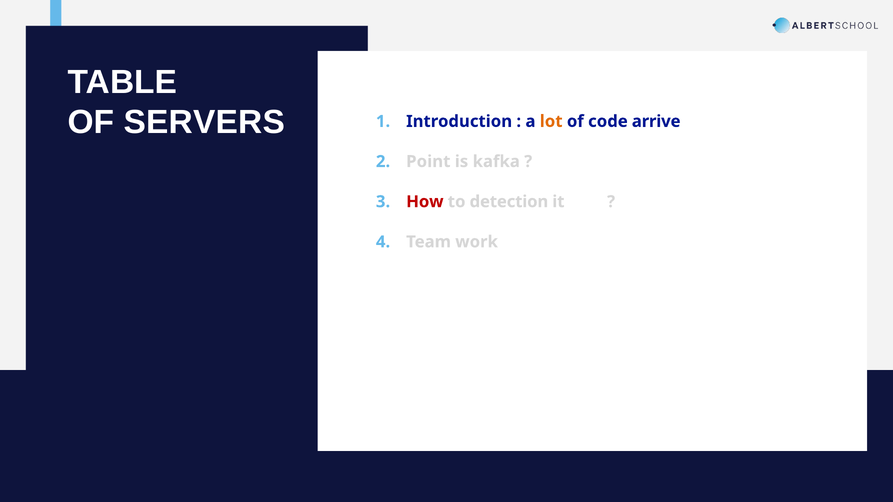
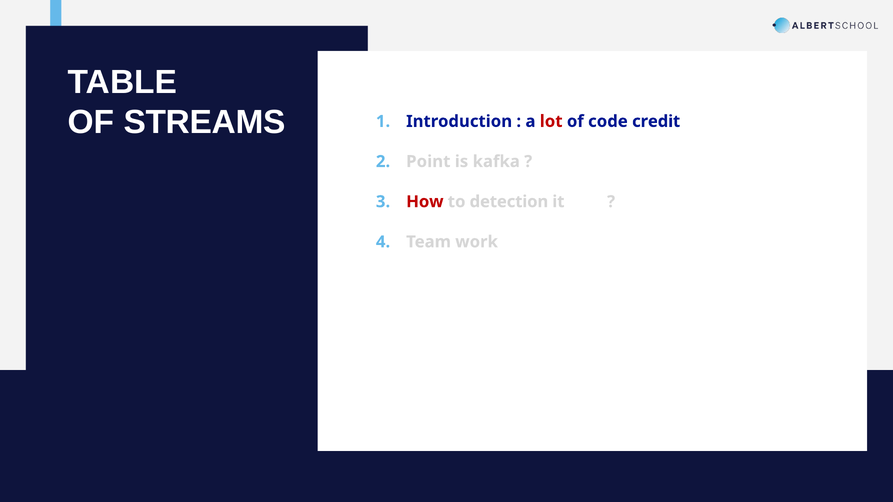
SERVERS: SERVERS -> STREAMS
lot colour: orange -> red
arrive: arrive -> credit
